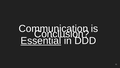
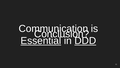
DDD underline: none -> present
